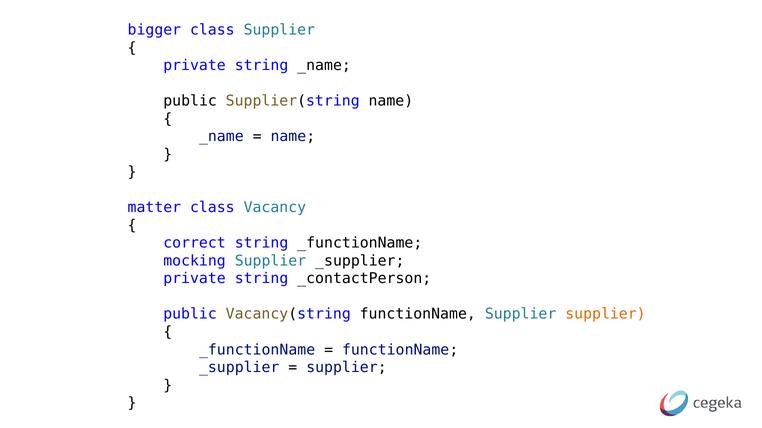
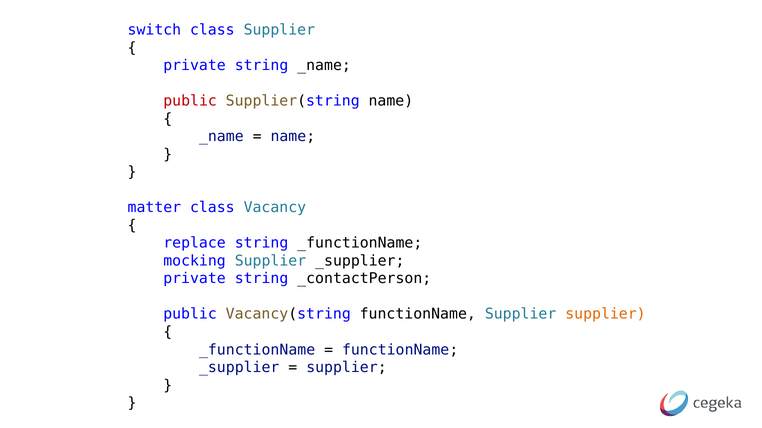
bigger: bigger -> switch
public at (190, 101) colour: black -> red
correct: correct -> replace
